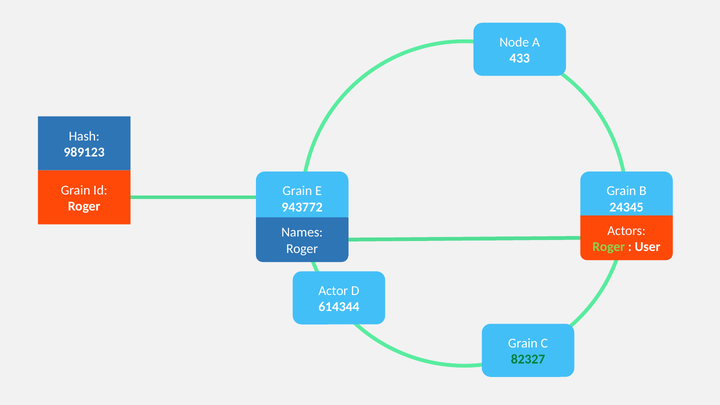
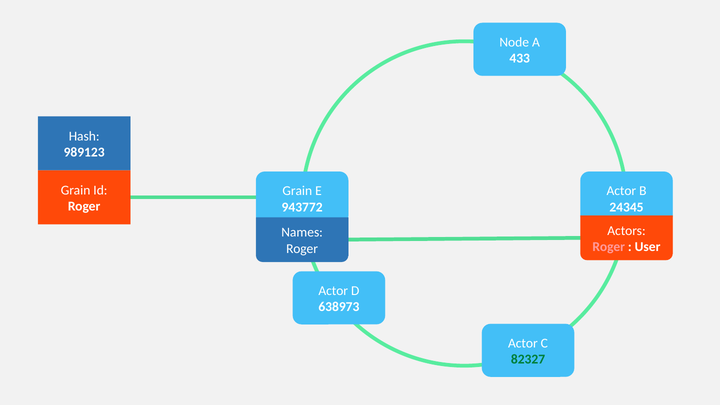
Grain at (621, 191): Grain -> Actor
Roger at (609, 247) colour: light green -> pink
614344: 614344 -> 638973
Grain at (523, 343): Grain -> Actor
